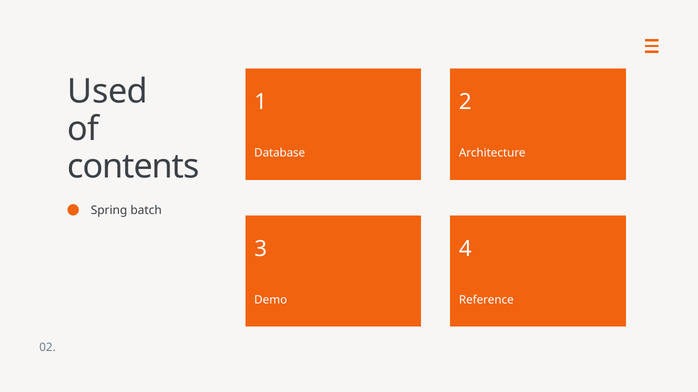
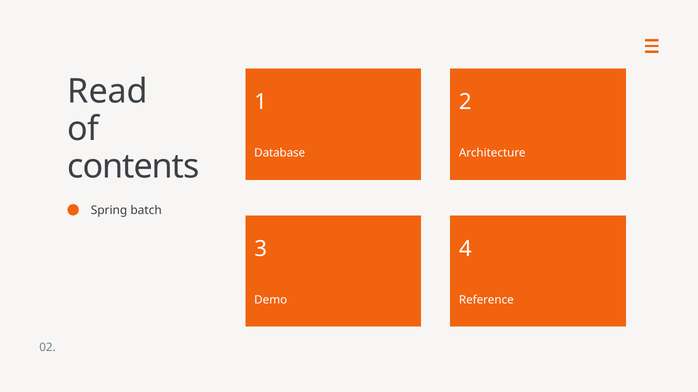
Used: Used -> Read
